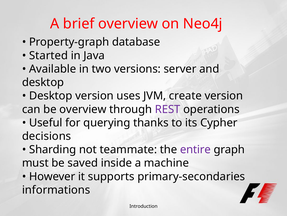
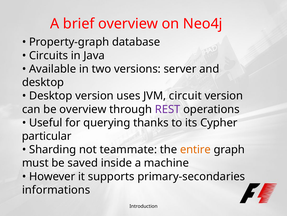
Started: Started -> Circuits
create: create -> circuit
decisions: decisions -> particular
entire colour: purple -> orange
